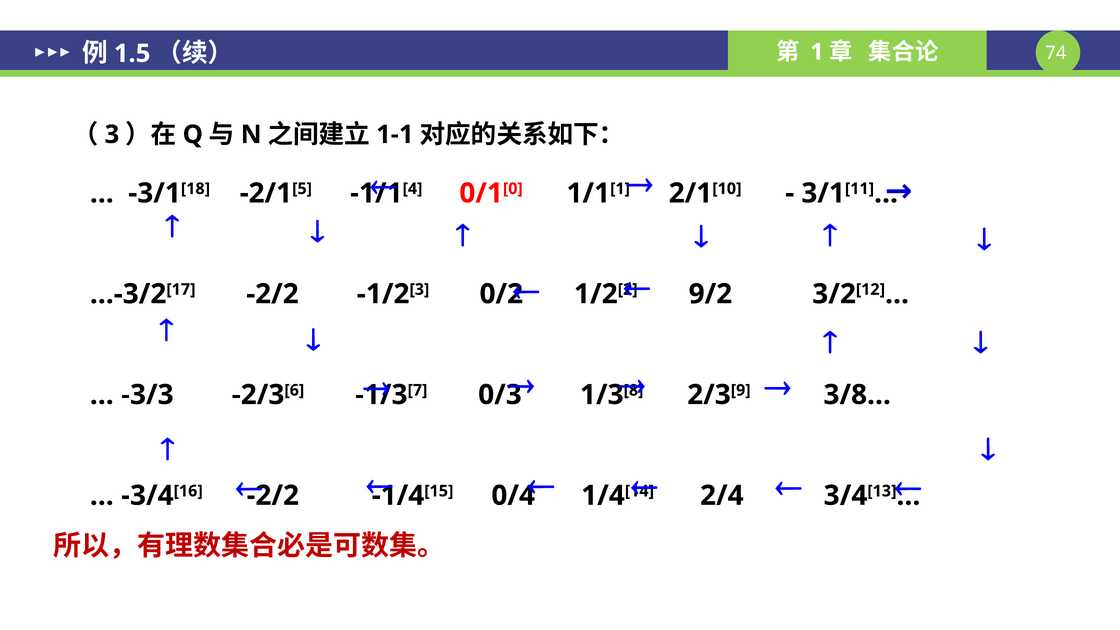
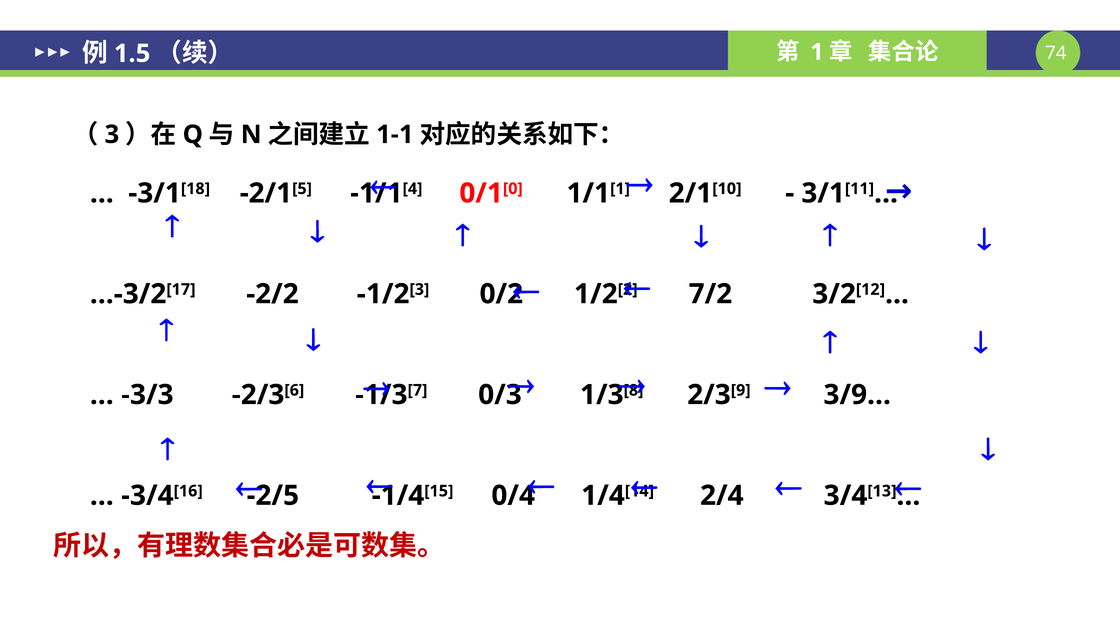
9/2: 9/2 -> 7/2
3/8…: 3/8… -> 3/9…
-2/2 at (273, 495): -2/2 -> -2/5
